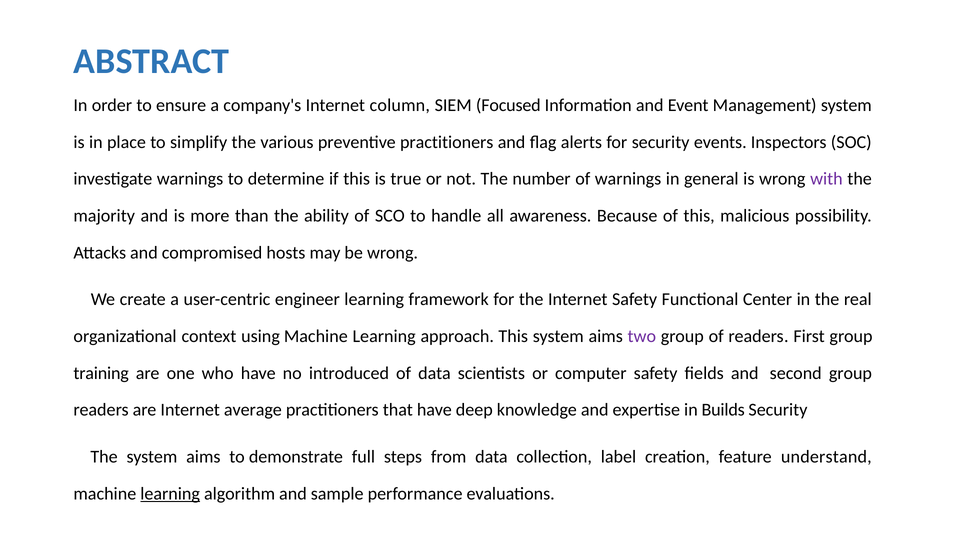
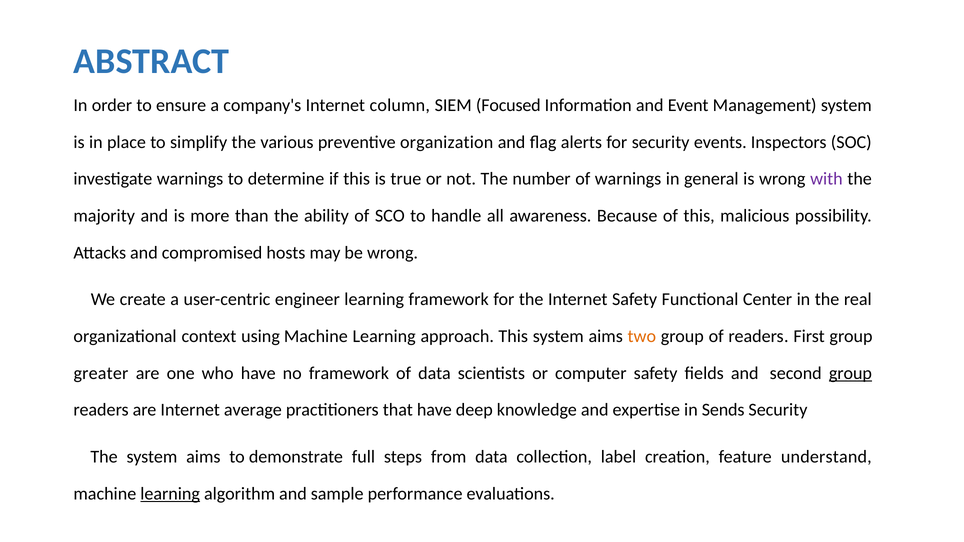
preventive practitioners: practitioners -> organization
two colour: purple -> orange
training: training -> greater
no introduced: introduced -> framework
group at (850, 373) underline: none -> present
Builds: Builds -> Sends
